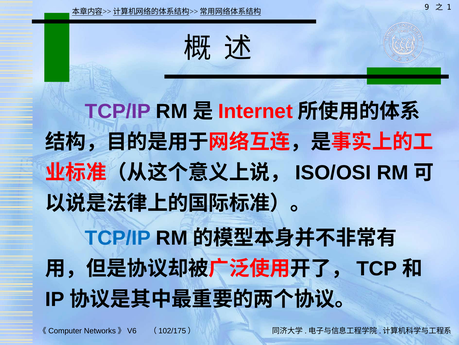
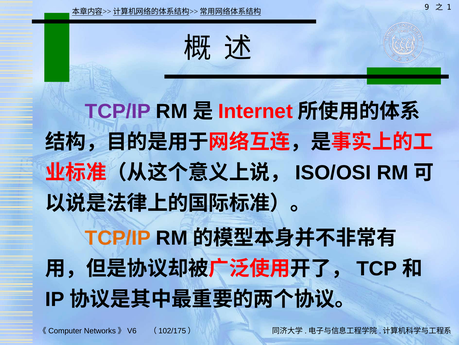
TCP/IP at (118, 238) colour: blue -> orange
